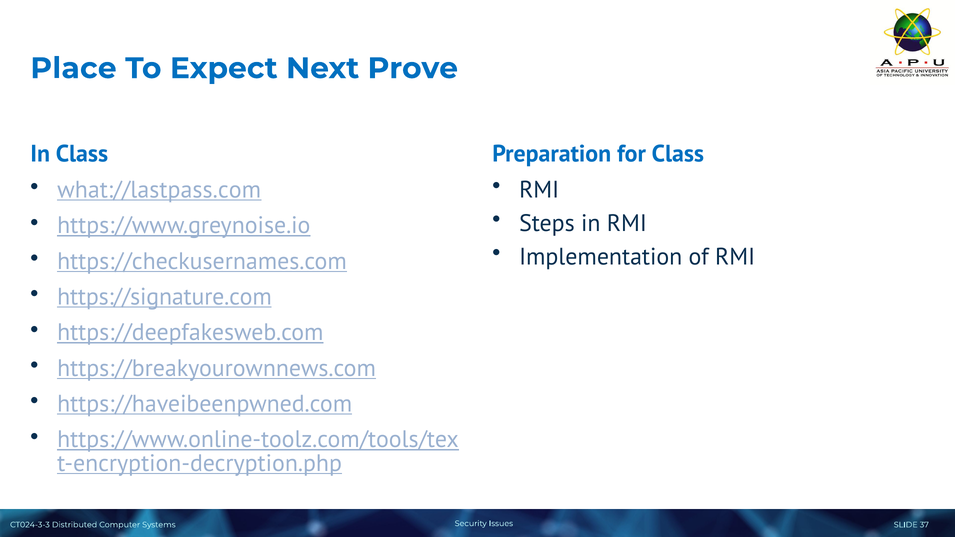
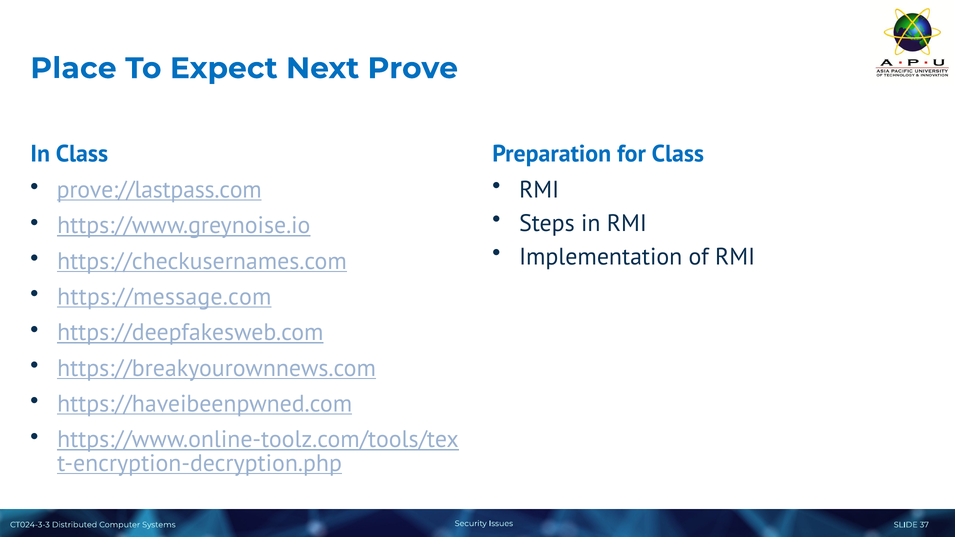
what://lastpass.com: what://lastpass.com -> prove://lastpass.com
https://signature.com: https://signature.com -> https://message.com
